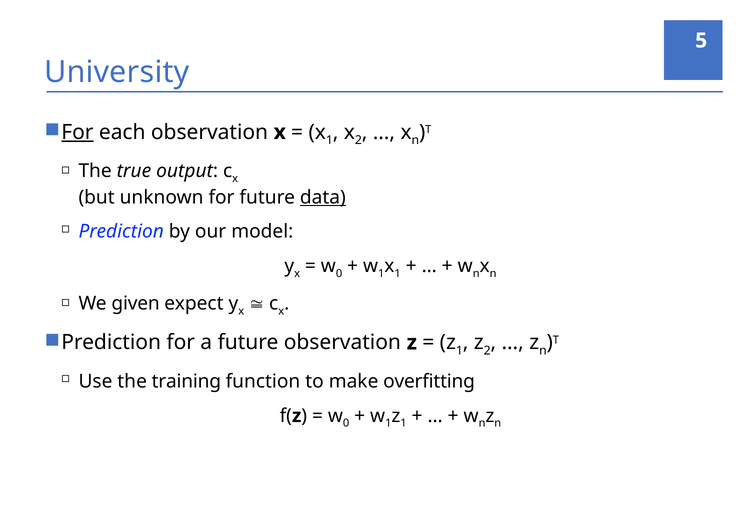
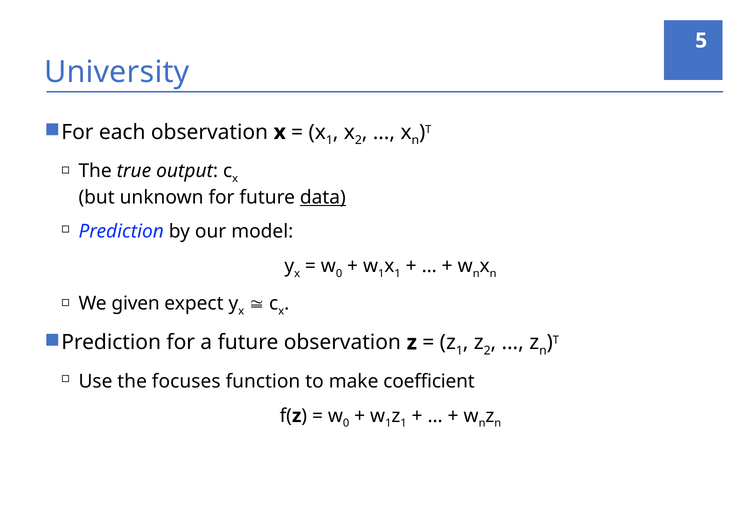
For at (77, 132) underline: present -> none
training: training -> focuses
overfitting: overfitting -> coefficient
